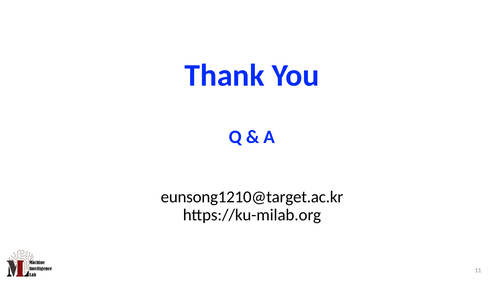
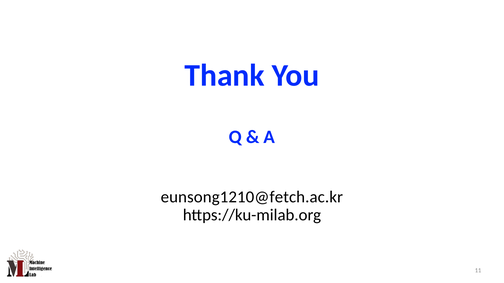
eunsong1210@target.ac.kr: eunsong1210@target.ac.kr -> eunsong1210@fetch.ac.kr
